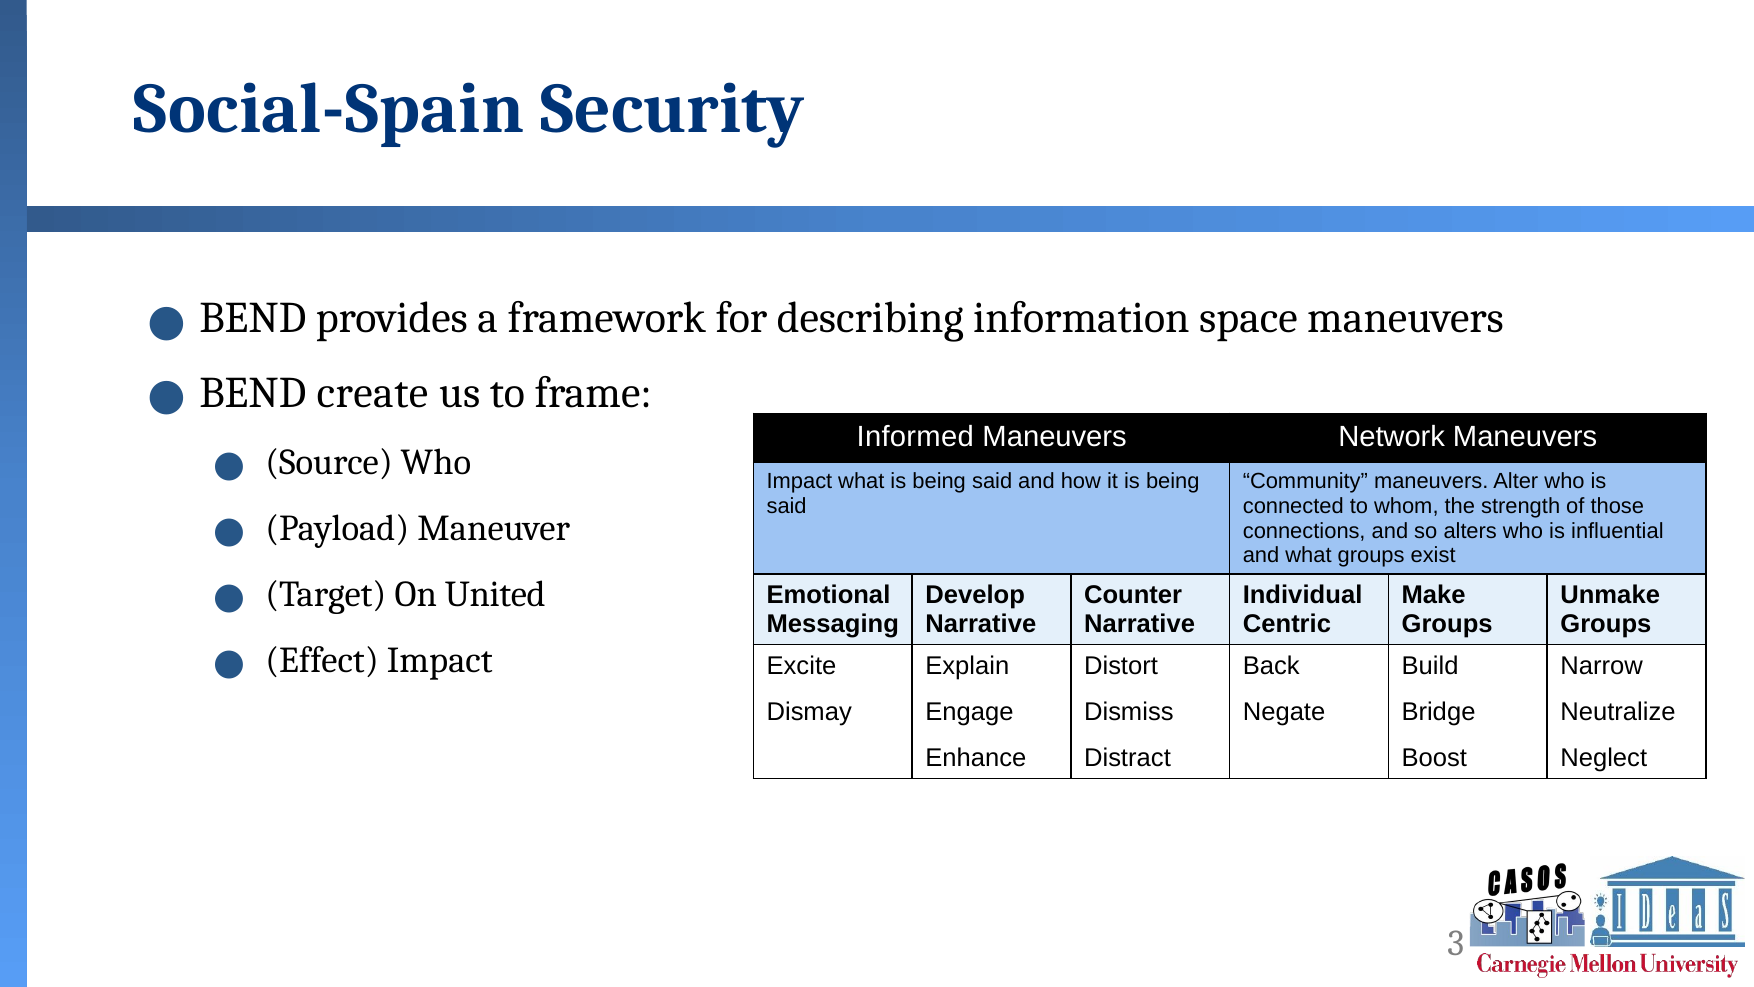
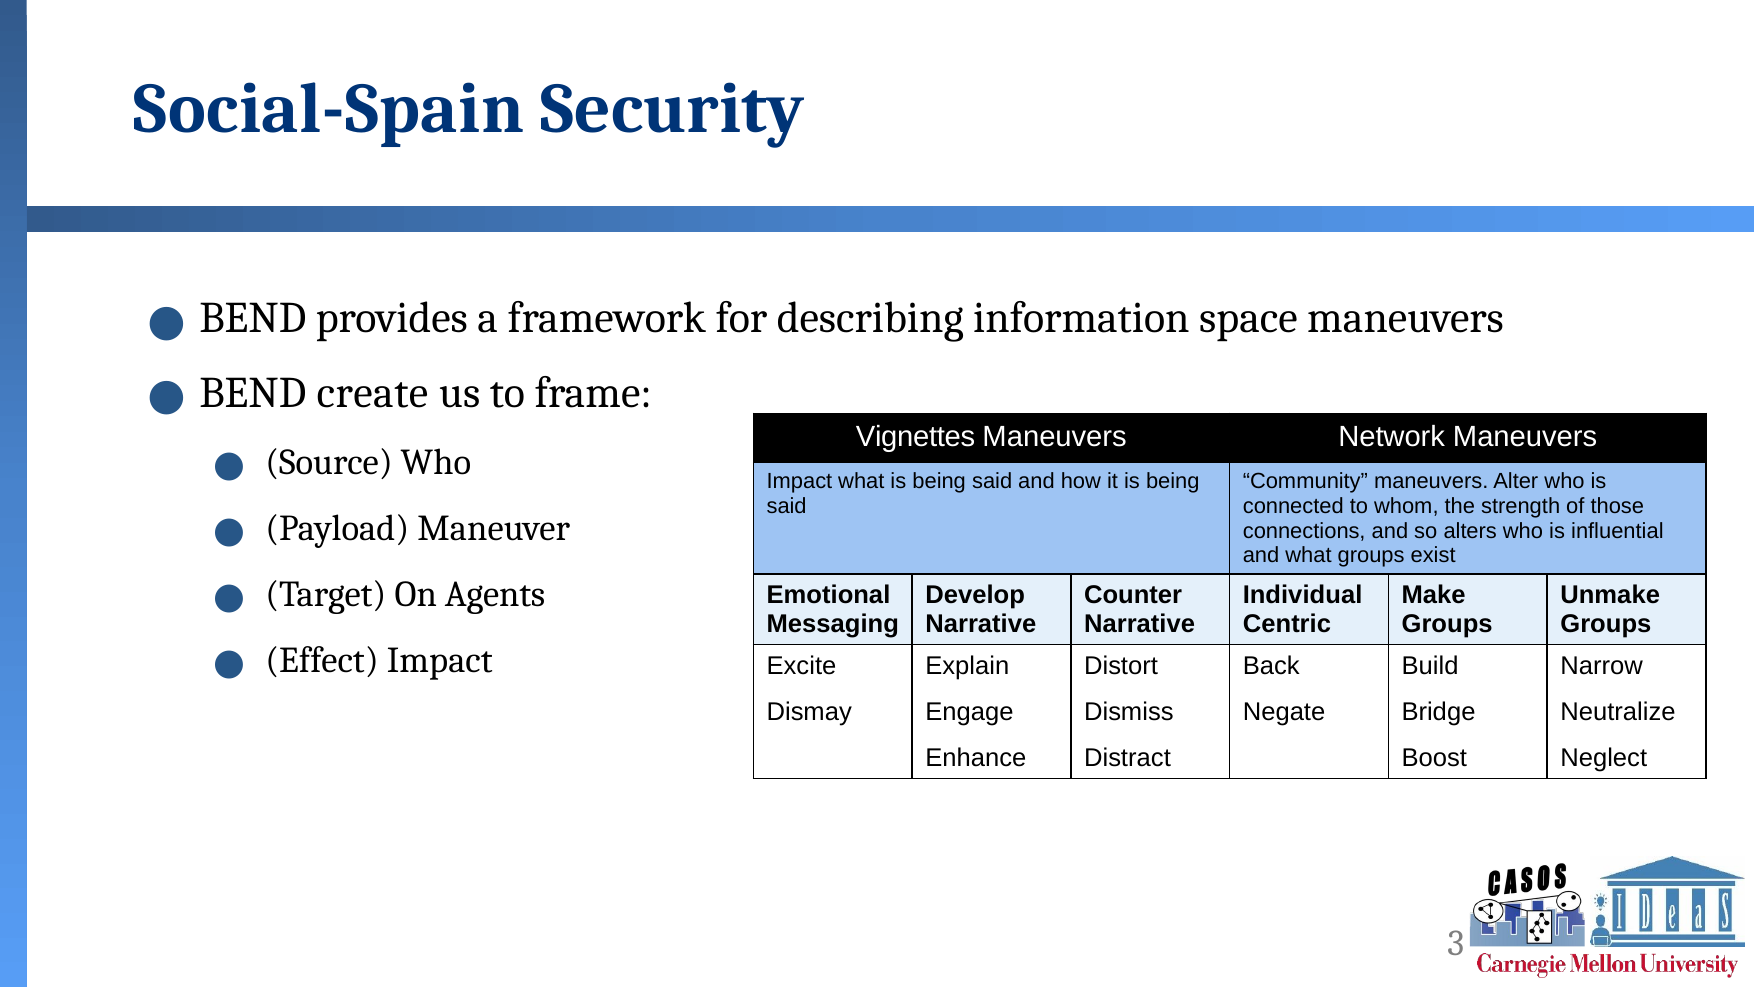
Informed: Informed -> Vignettes
United: United -> Agents
